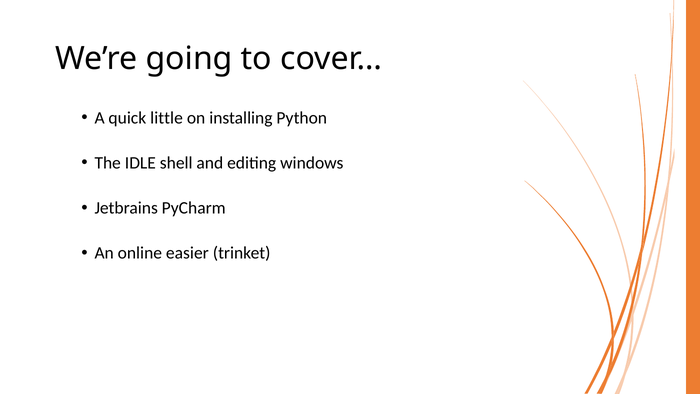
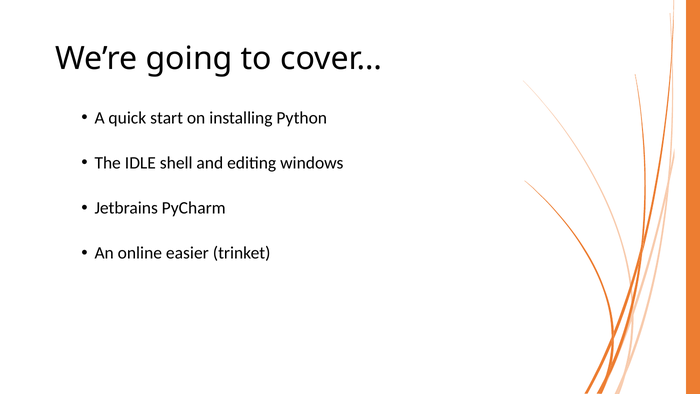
little: little -> start
